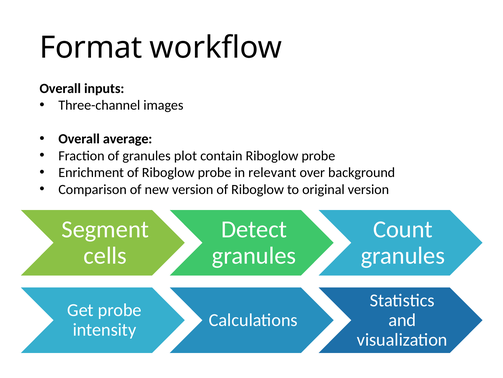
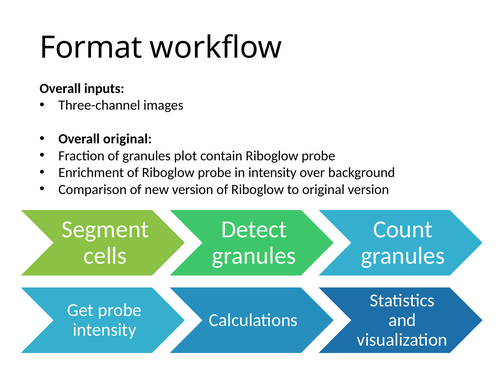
Overall average: average -> original
in relevant: relevant -> intensity
